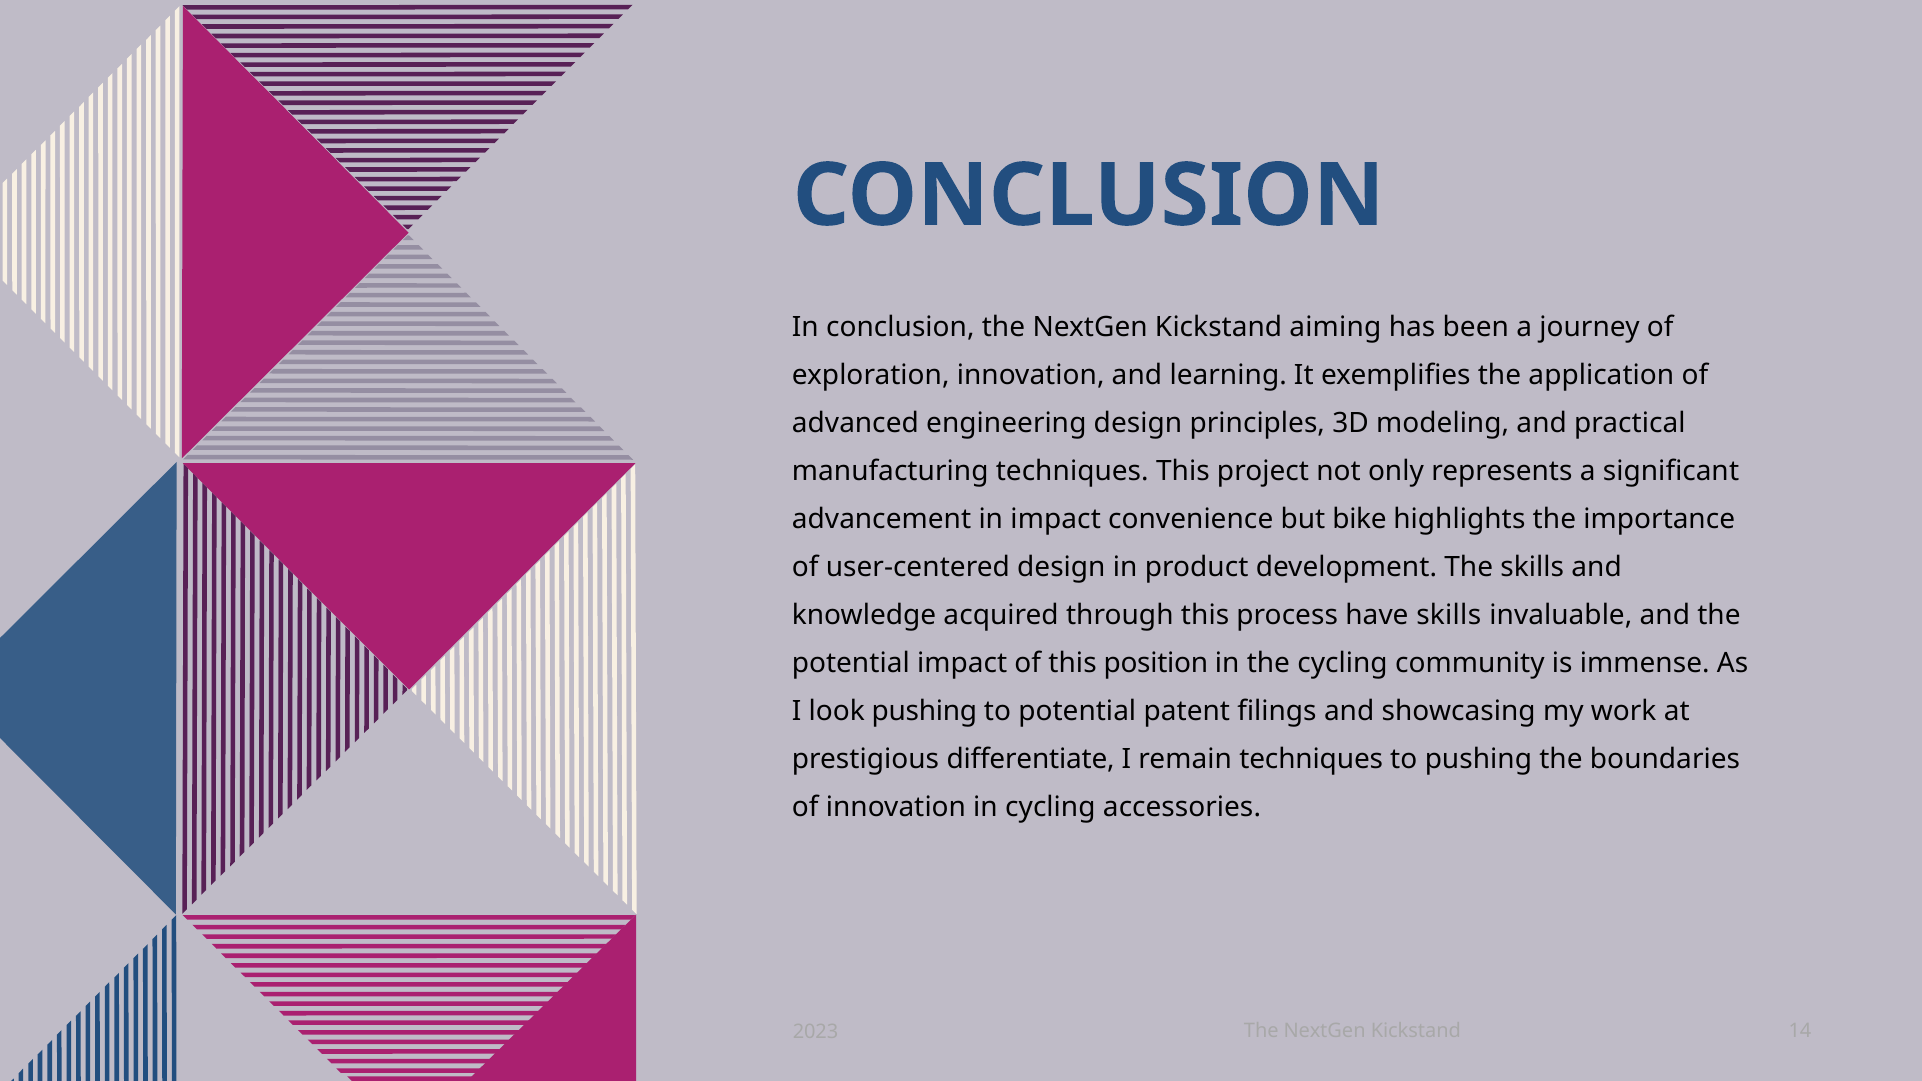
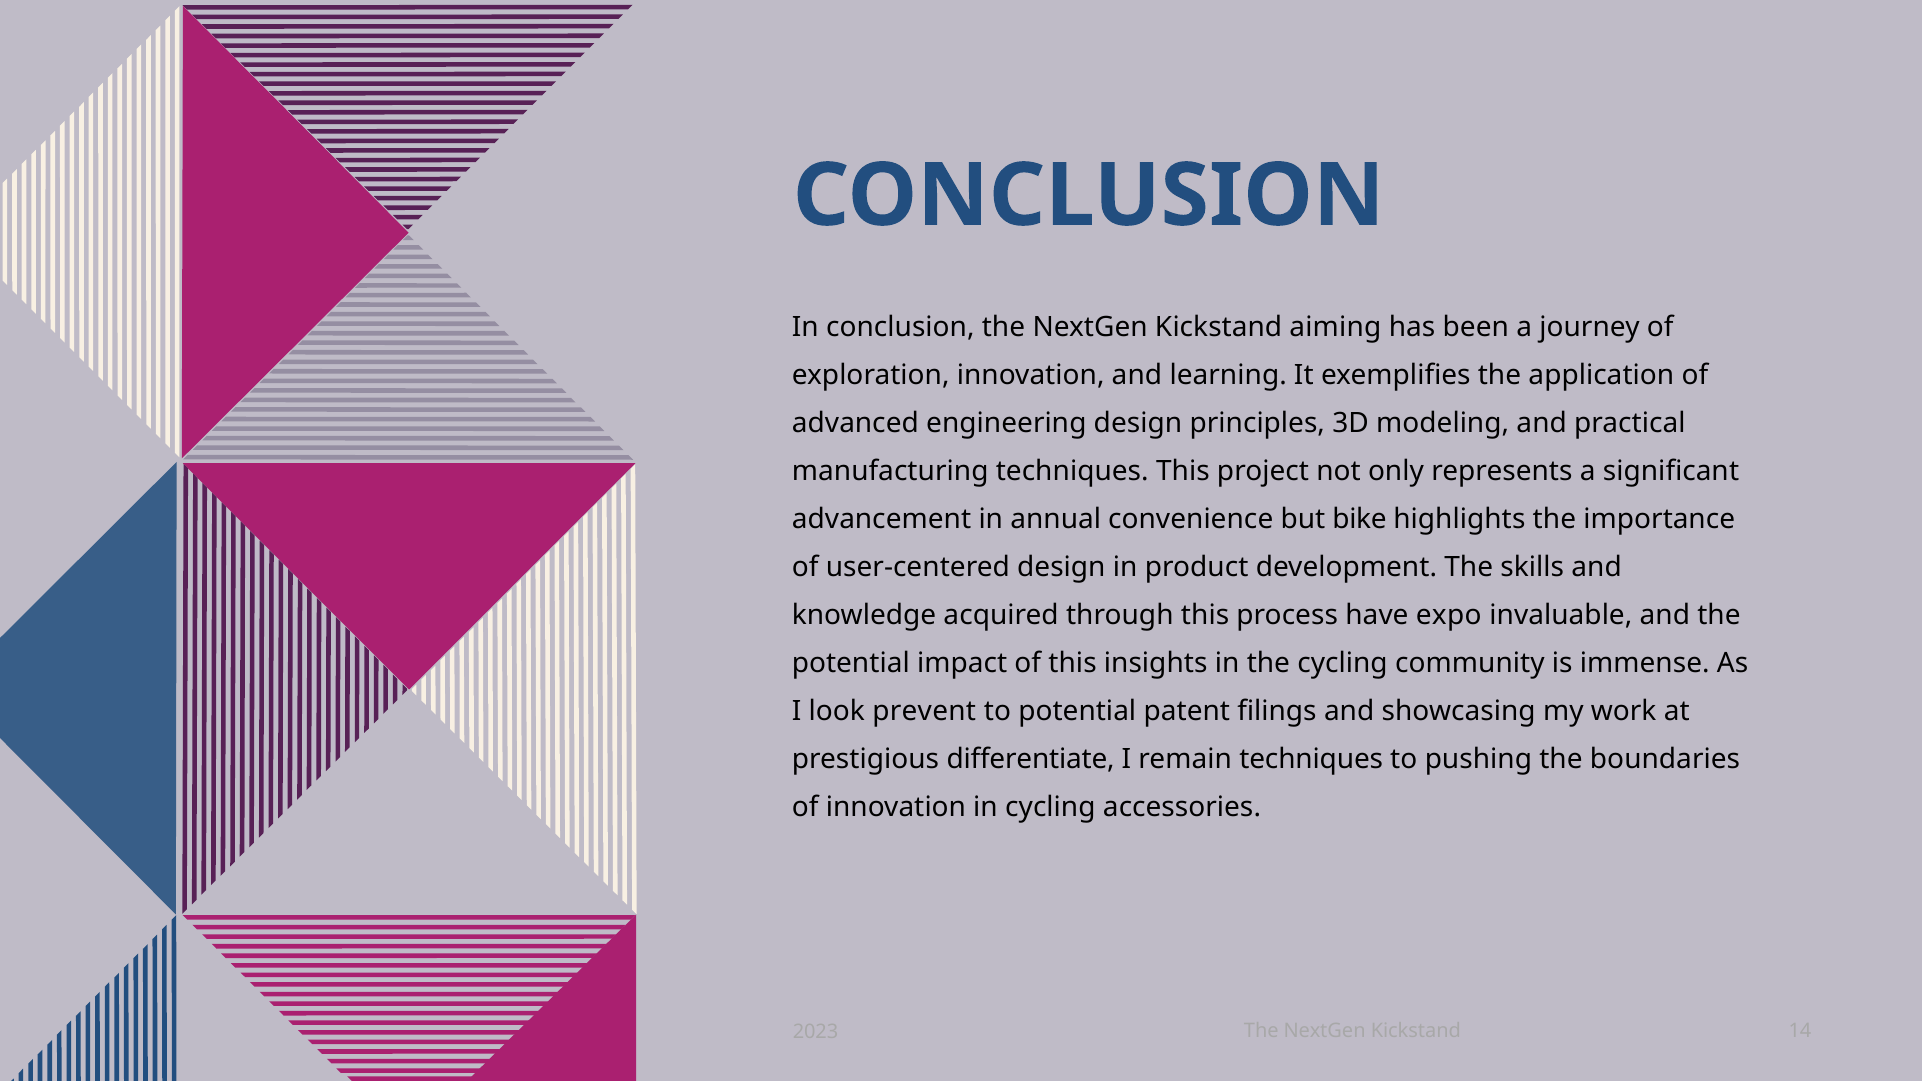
in impact: impact -> annual
have skills: skills -> expo
position: position -> insights
look pushing: pushing -> prevent
